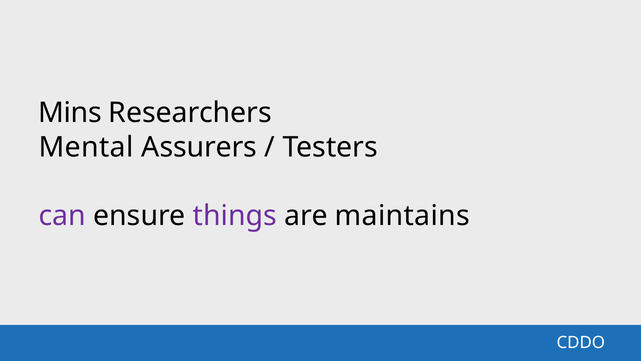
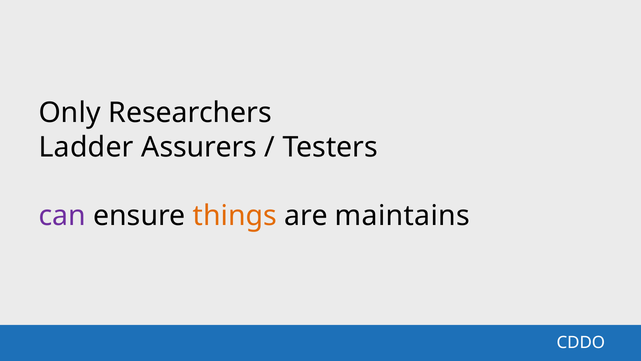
Mins: Mins -> Only
Mental: Mental -> Ladder
things colour: purple -> orange
